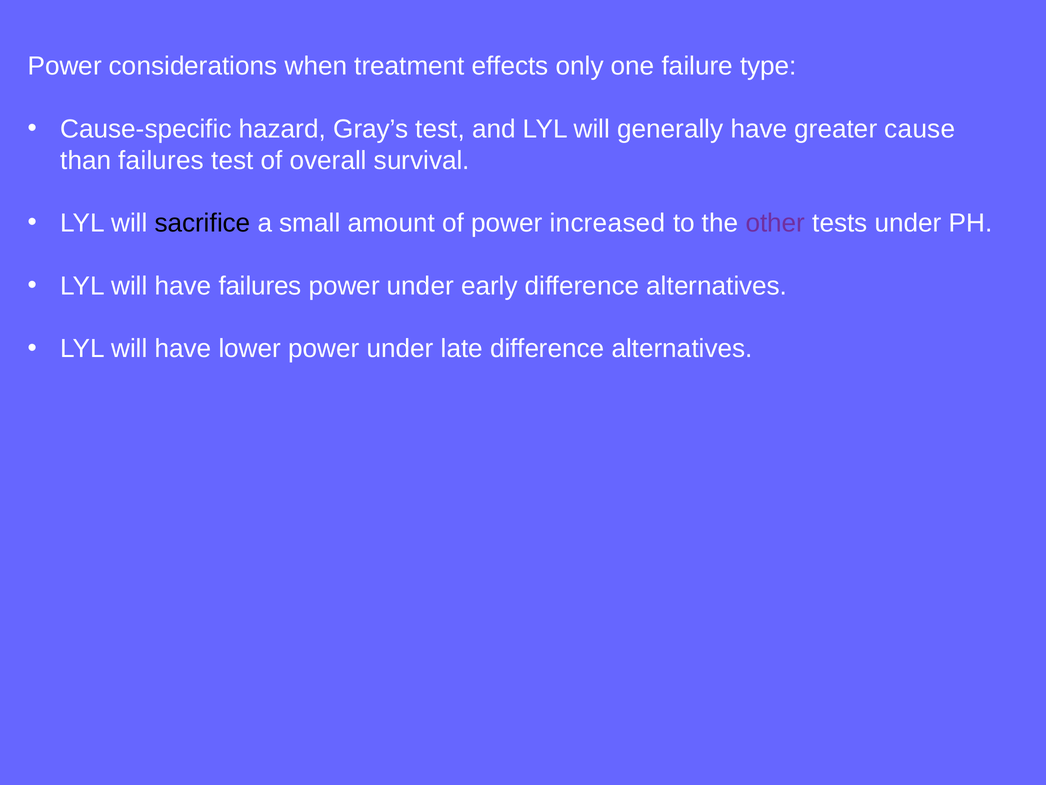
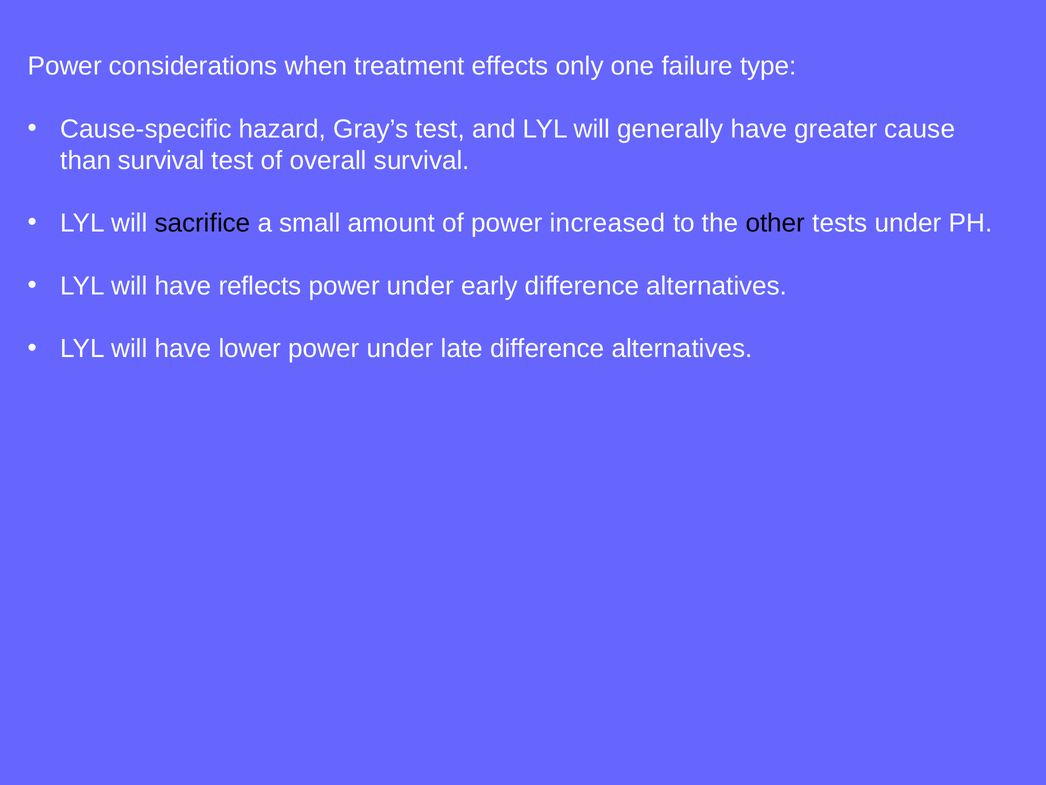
than failures: failures -> survival
other colour: purple -> black
have failures: failures -> reflects
